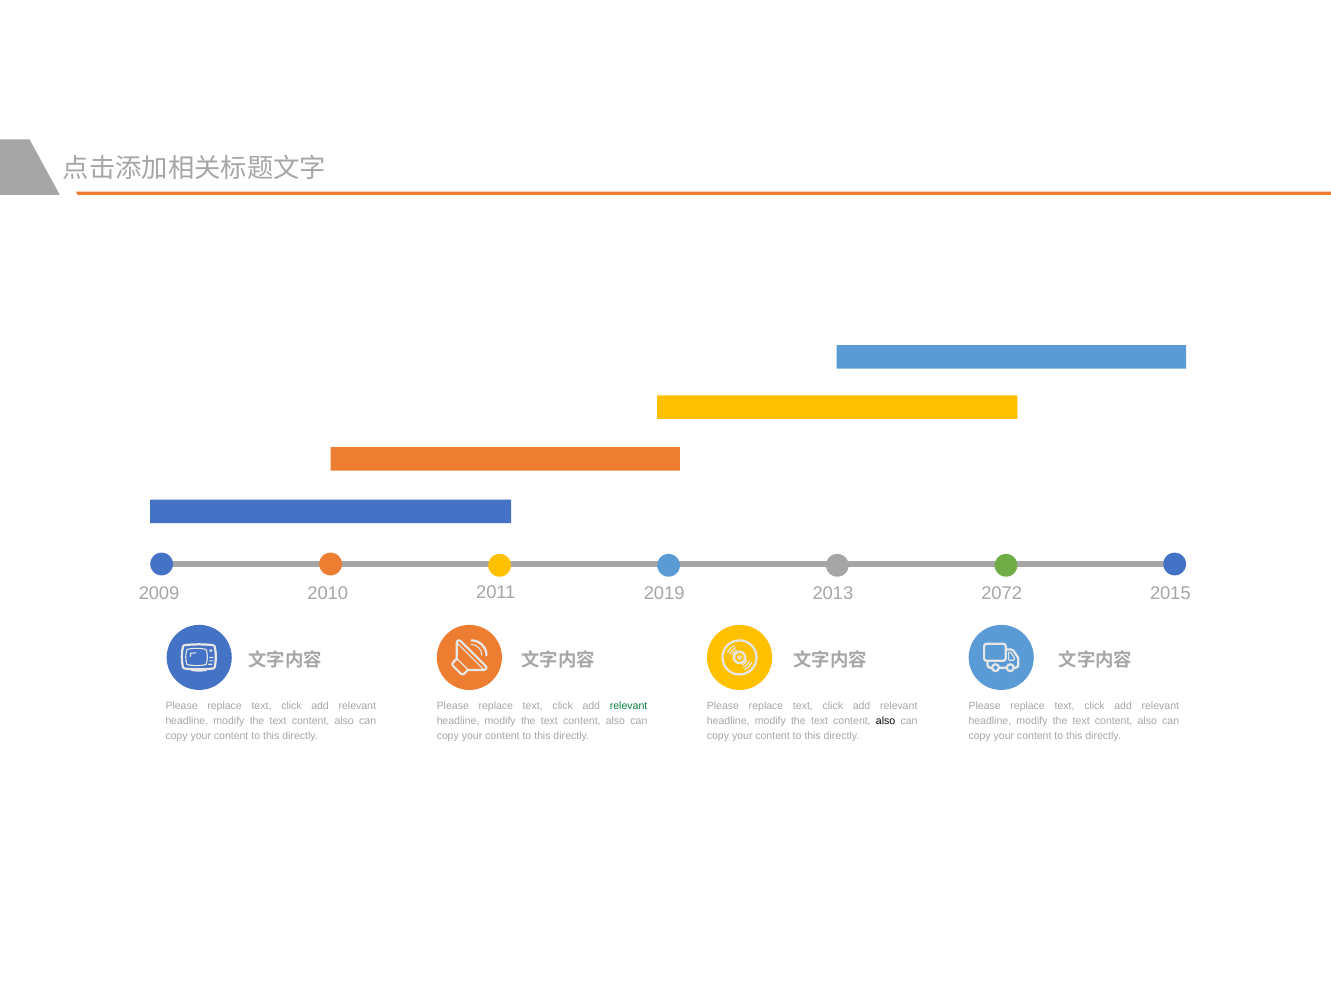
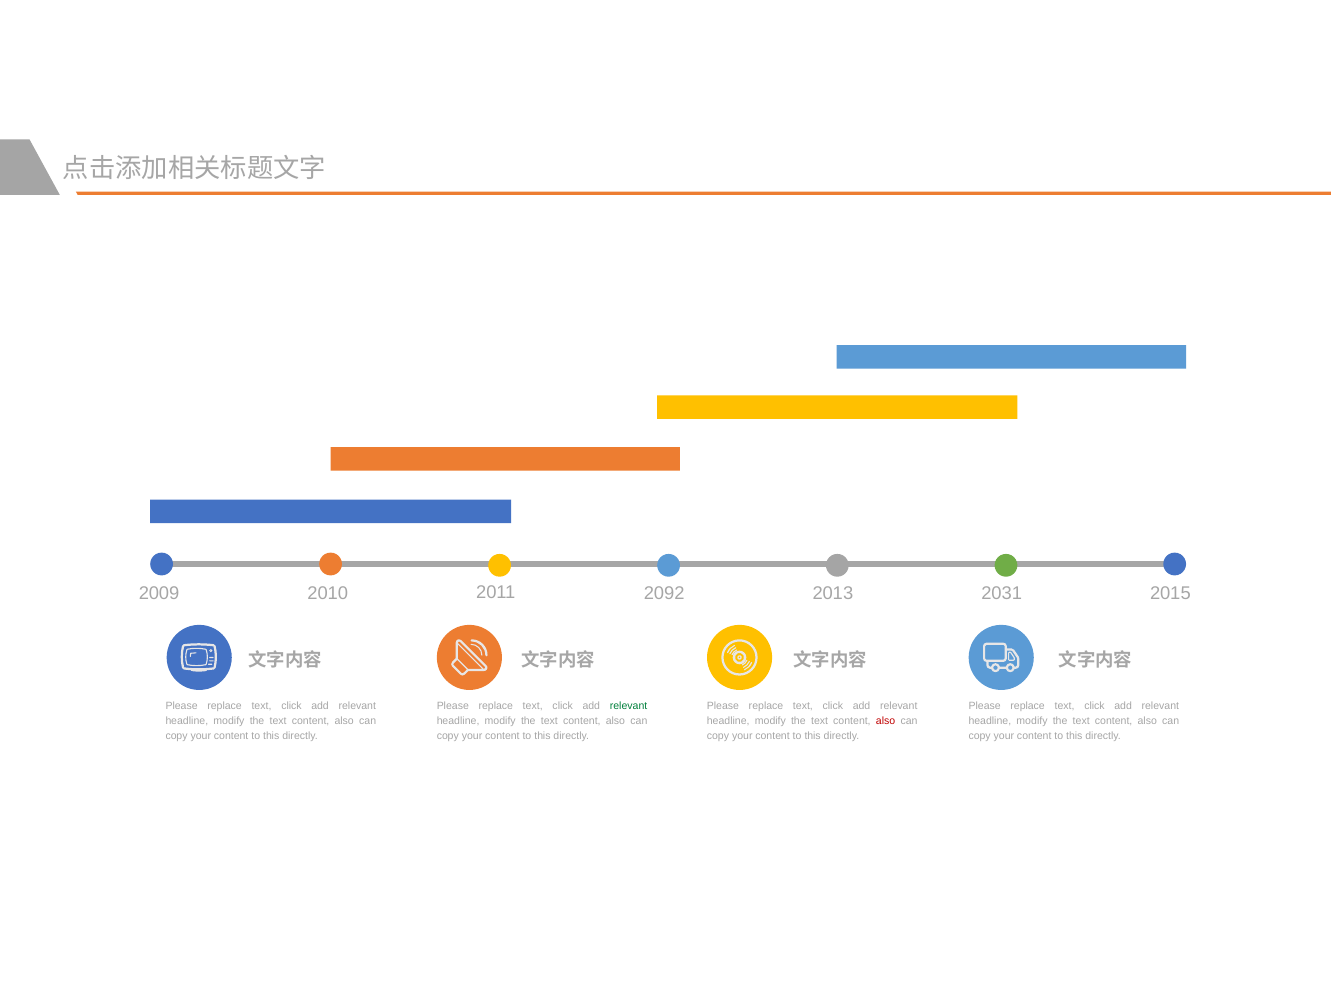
2019: 2019 -> 2092
2072: 2072 -> 2031
also at (886, 721) colour: black -> red
